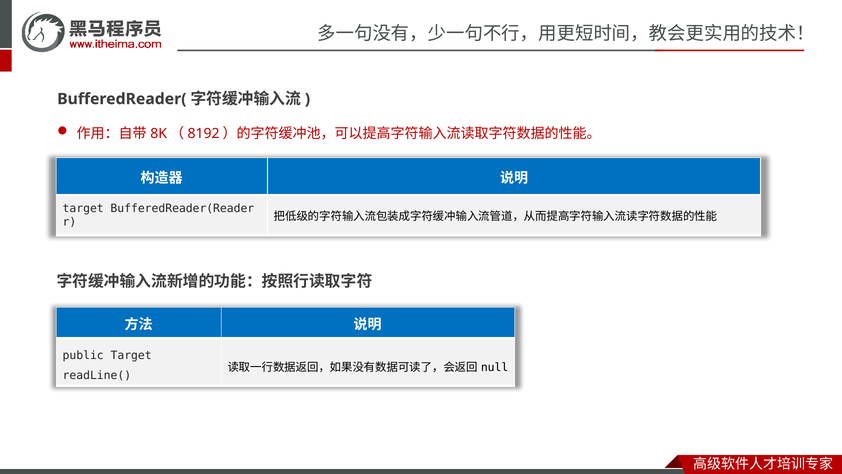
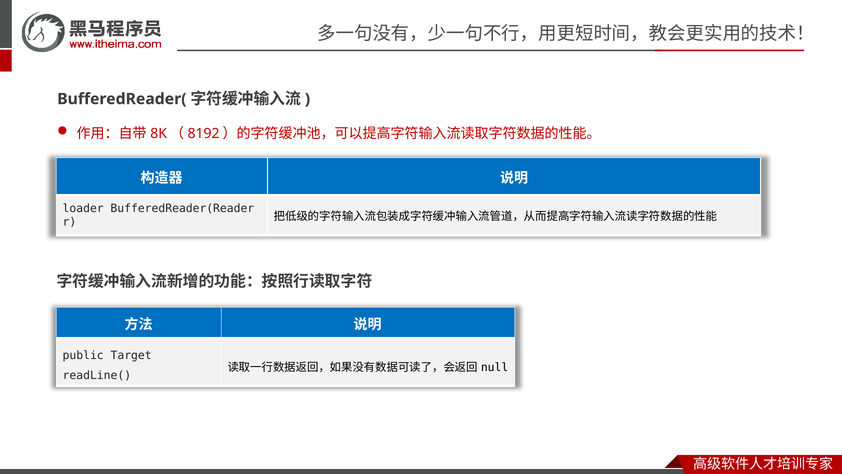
target at (83, 209): target -> loader
